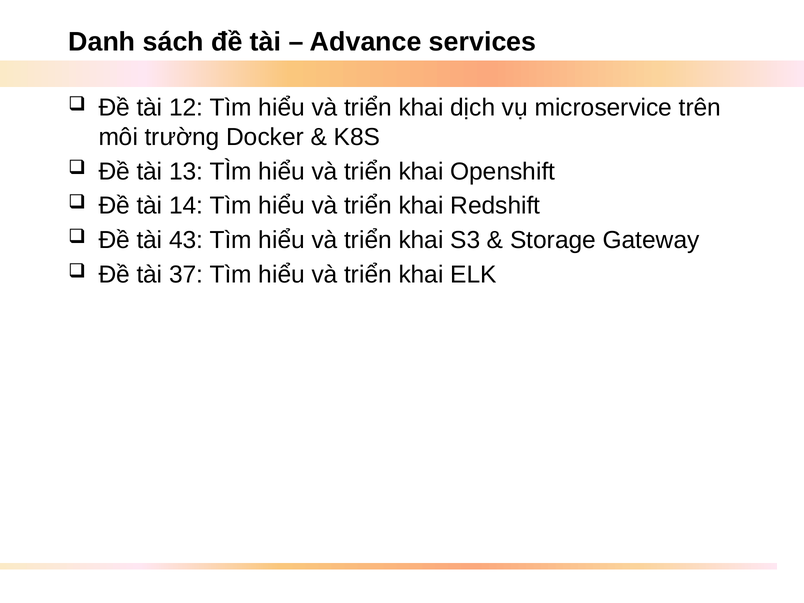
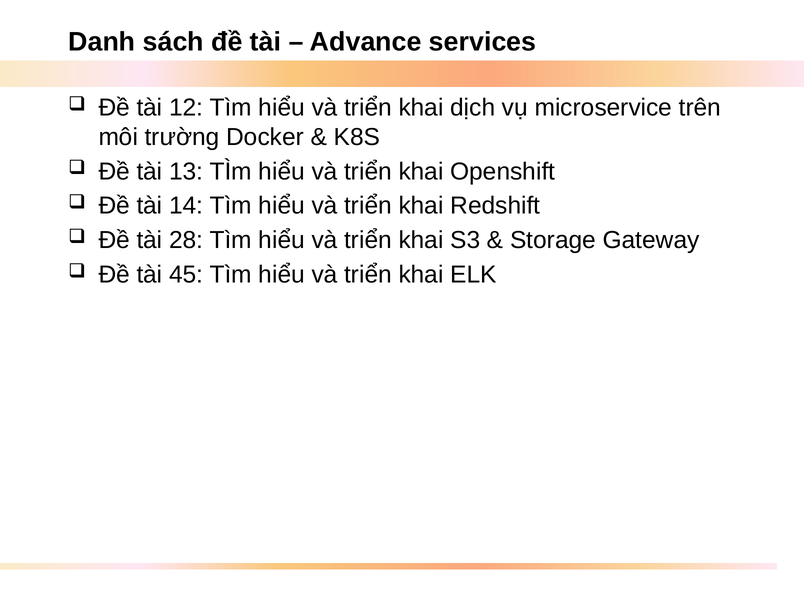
43: 43 -> 28
37: 37 -> 45
